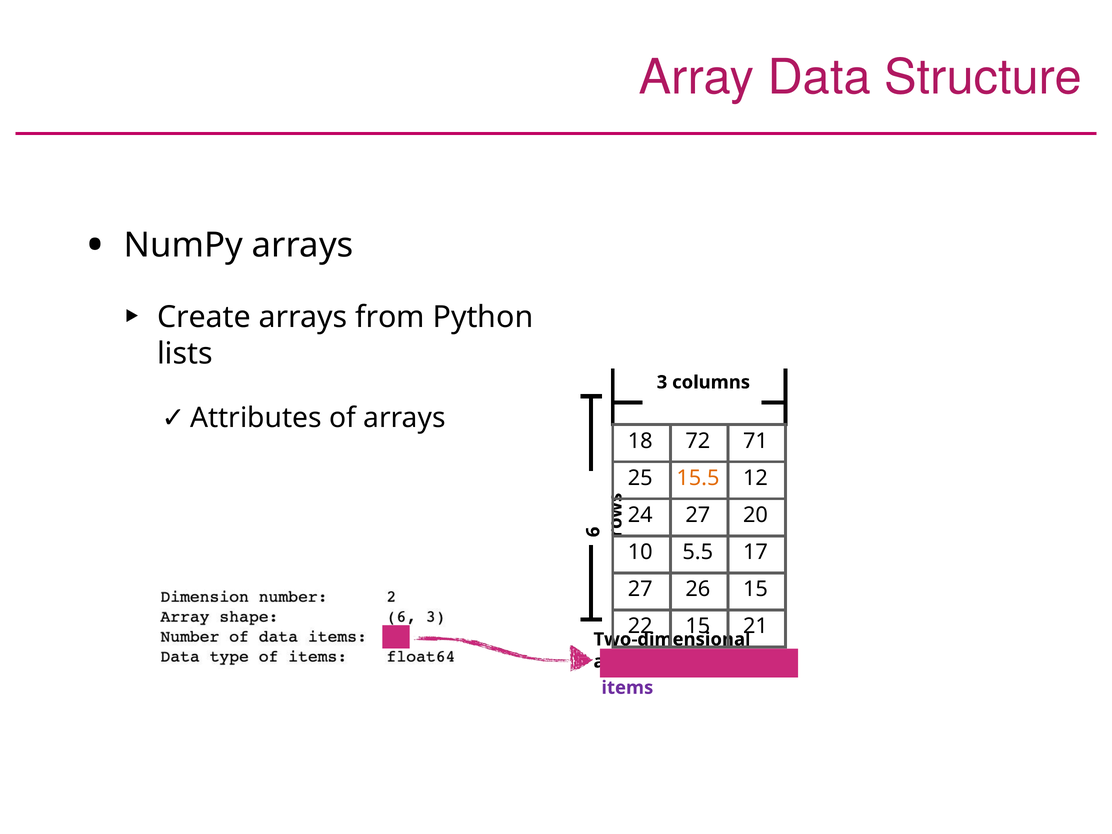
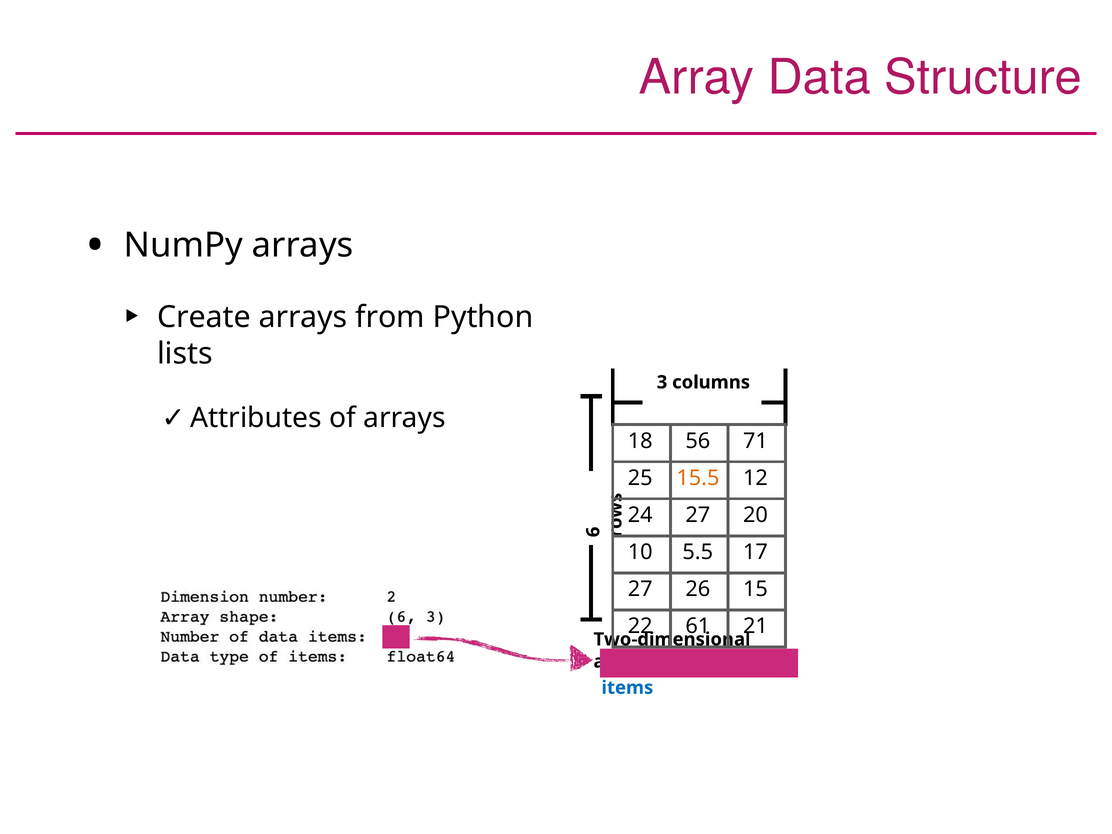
72: 72 -> 56
22 15: 15 -> 61
items colour: purple -> blue
